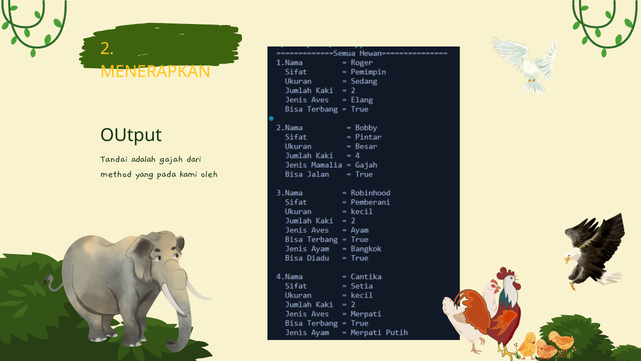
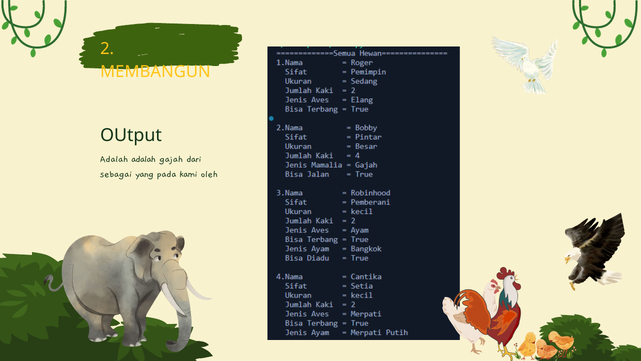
MENERAPKAN: MENERAPKAN -> MEMBANGUN
Tandai at (114, 159): Tandai -> Adalah
method: method -> sebagai
